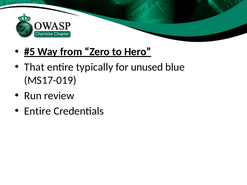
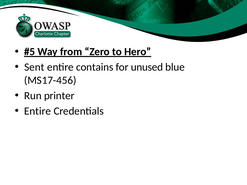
That: That -> Sent
typically: typically -> contains
MS17-019: MS17-019 -> MS17-456
review: review -> printer
